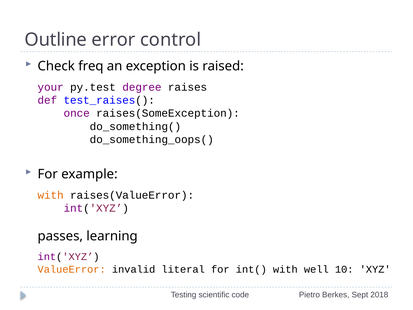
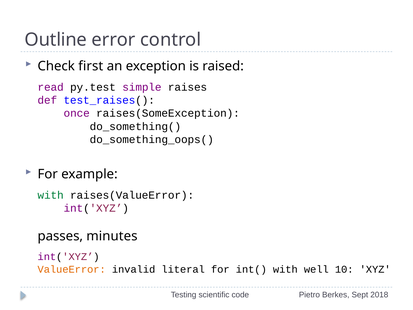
freq: freq -> first
your: your -> read
degree: degree -> simple
with at (51, 195) colour: orange -> green
learning: learning -> minutes
